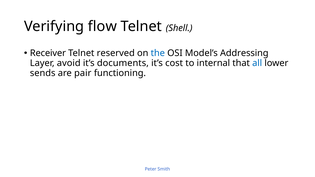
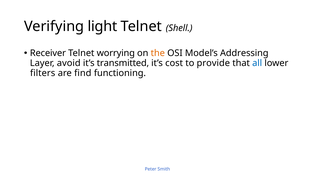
flow: flow -> light
reserved: reserved -> worrying
the colour: blue -> orange
documents: documents -> transmitted
internal: internal -> provide
sends: sends -> filters
pair: pair -> find
